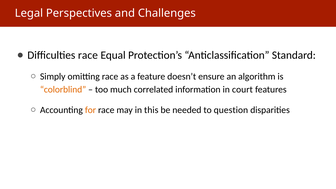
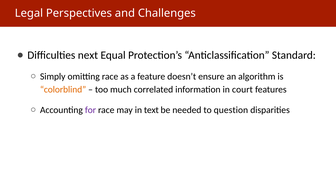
Difficulties race: race -> next
for colour: orange -> purple
this: this -> text
